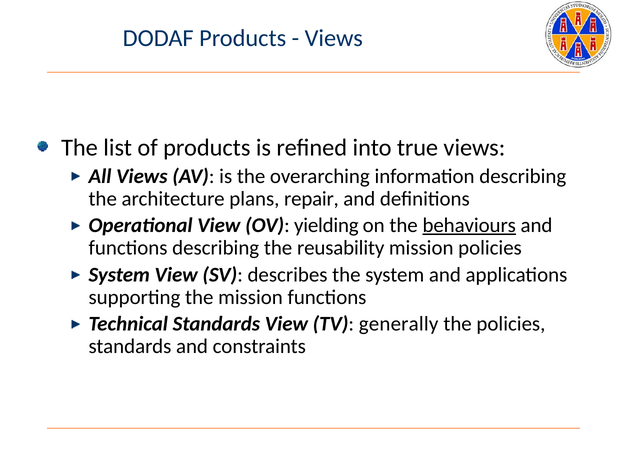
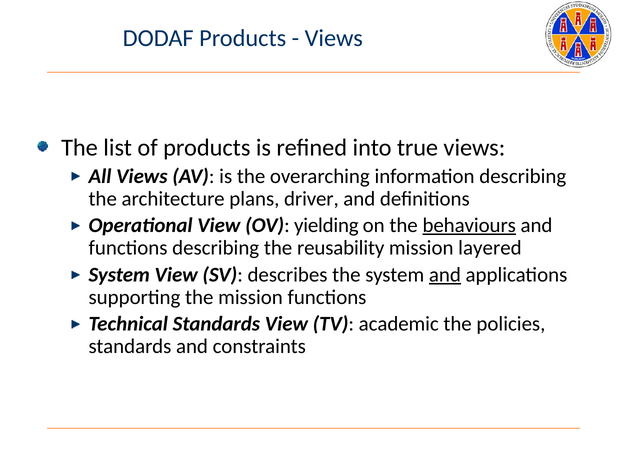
repair: repair -> driver
mission policies: policies -> layered
and at (445, 275) underline: none -> present
generally: generally -> academic
